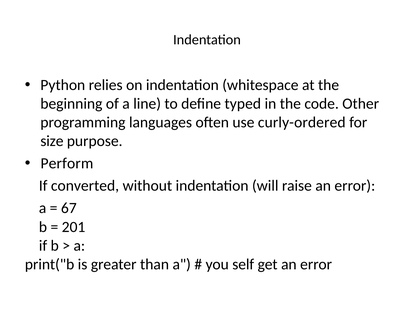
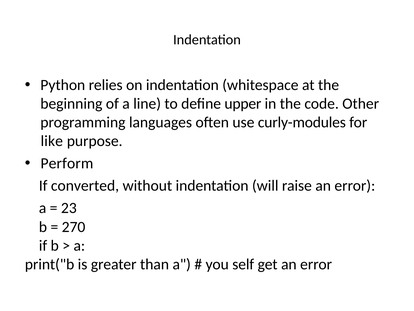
typed: typed -> upper
curly-ordered: curly-ordered -> curly-modules
size: size -> like
67: 67 -> 23
201: 201 -> 270
